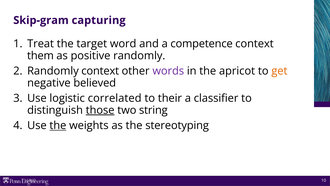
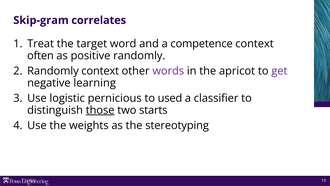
capturing: capturing -> correlates
them: them -> often
get colour: orange -> purple
believed: believed -> learning
correlated: correlated -> pernicious
their: their -> used
string: string -> starts
the at (58, 125) underline: present -> none
